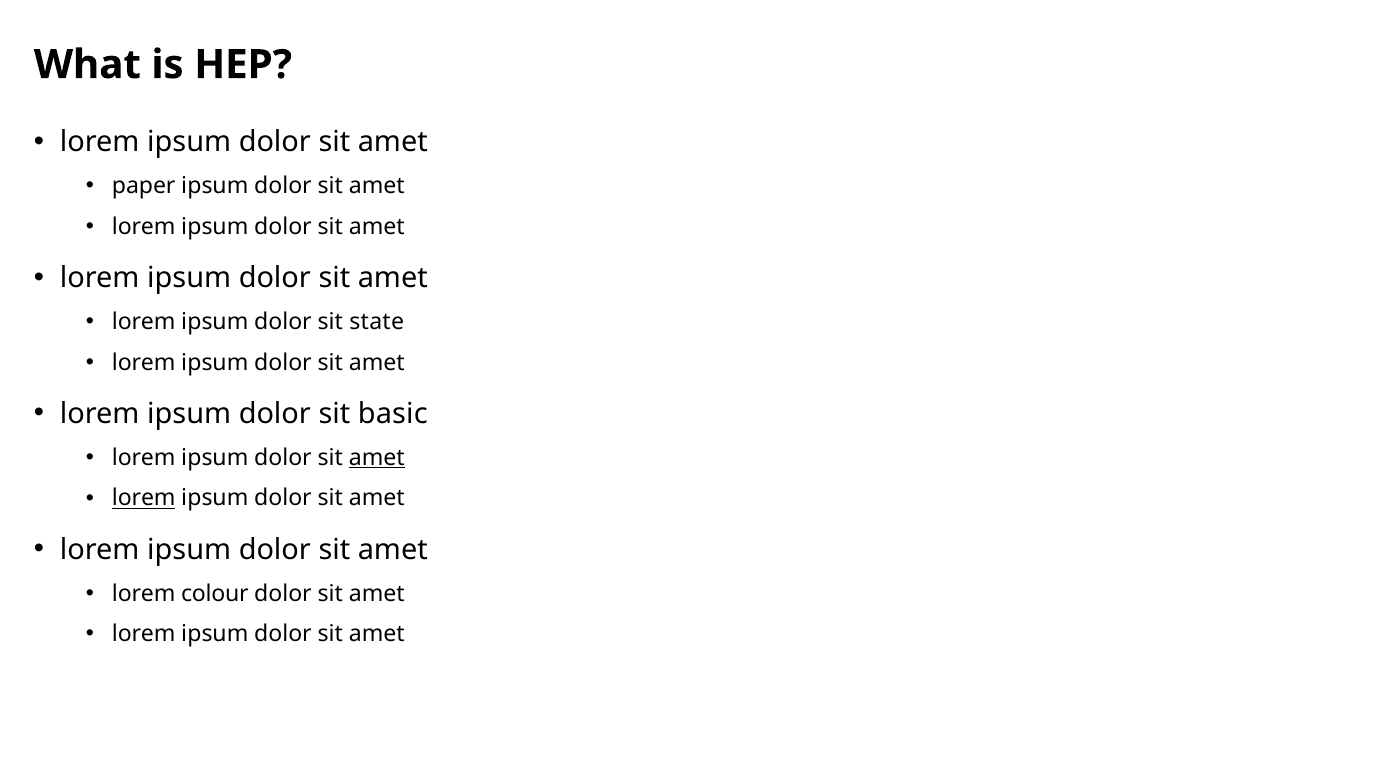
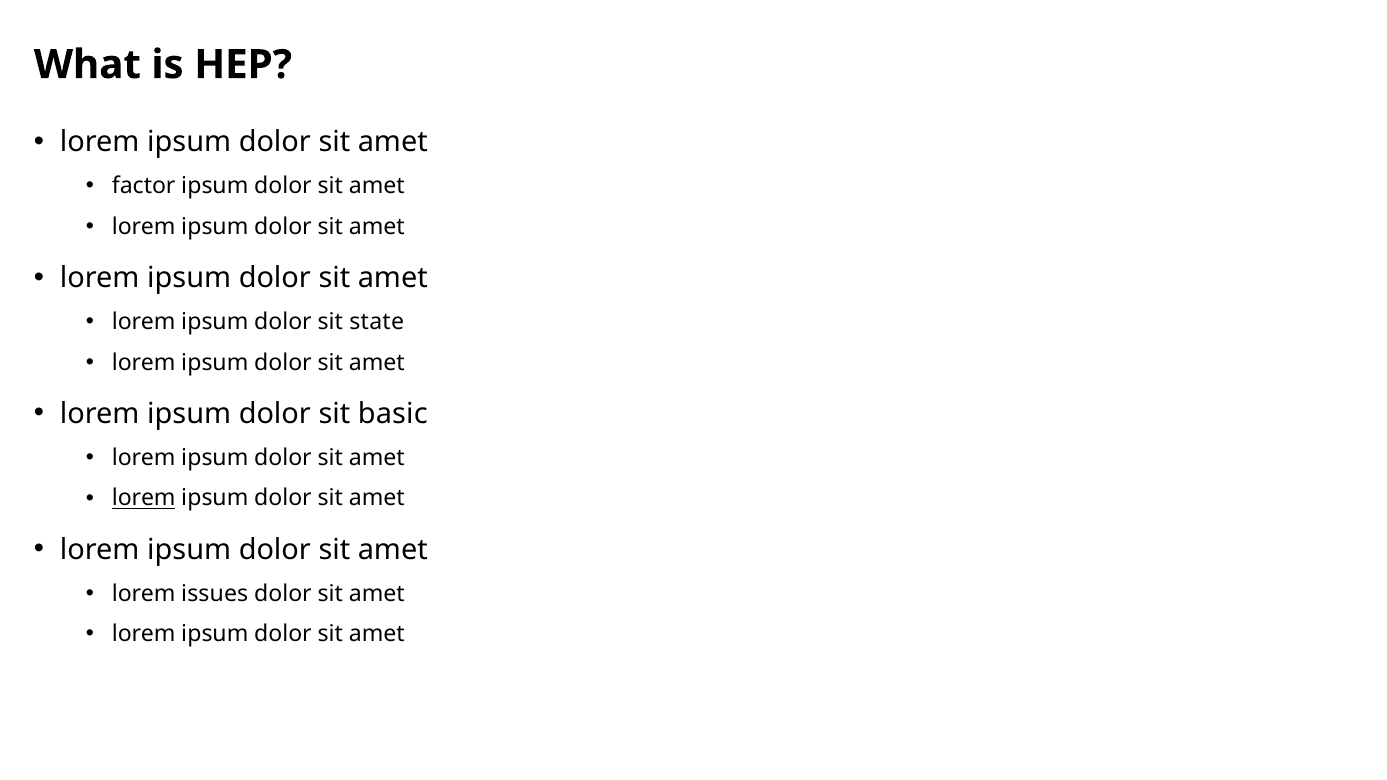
paper: paper -> factor
amet at (377, 458) underline: present -> none
colour: colour -> issues
